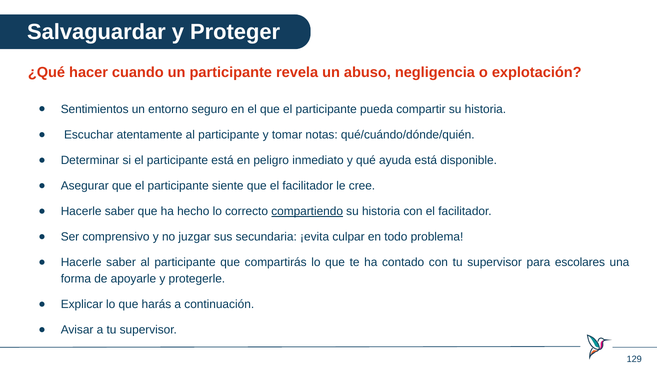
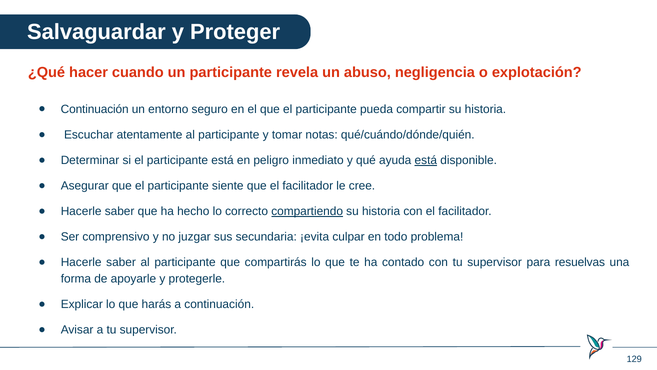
Sentimientos at (95, 109): Sentimientos -> Continuación
está at (426, 160) underline: none -> present
escolares: escolares -> resuelvas
